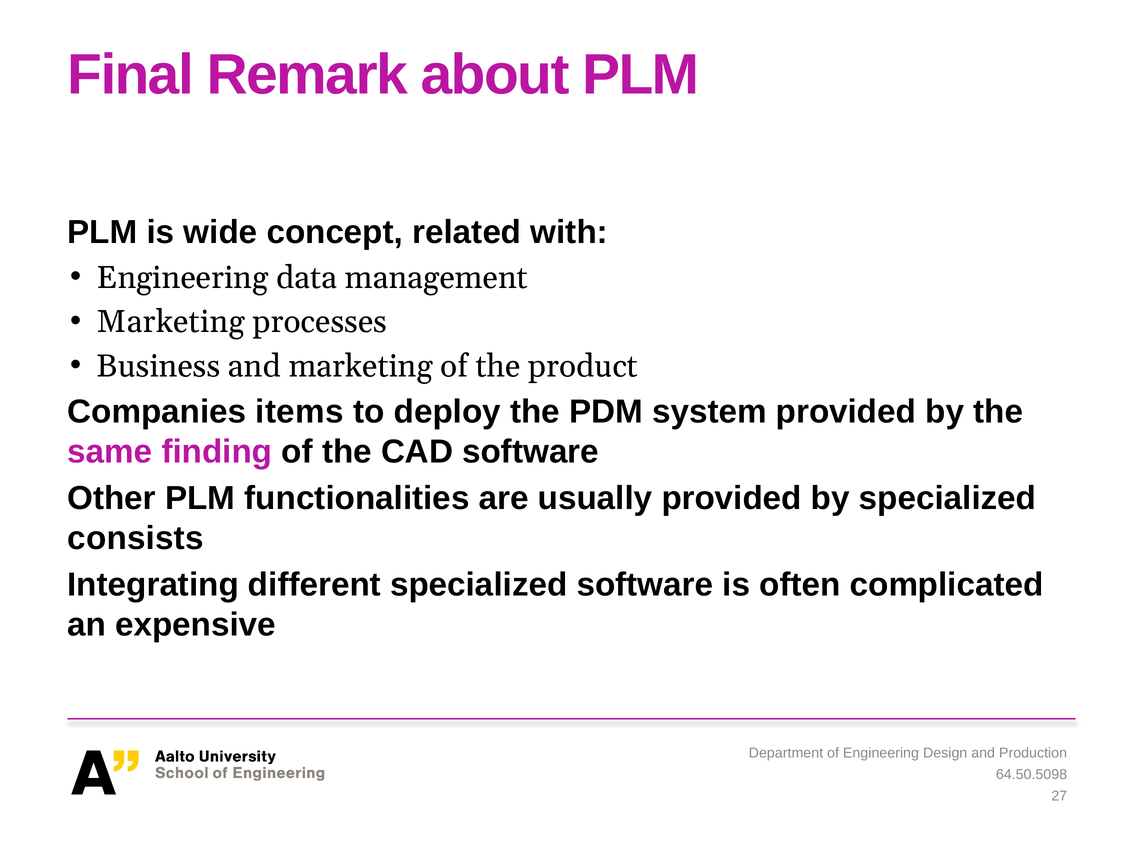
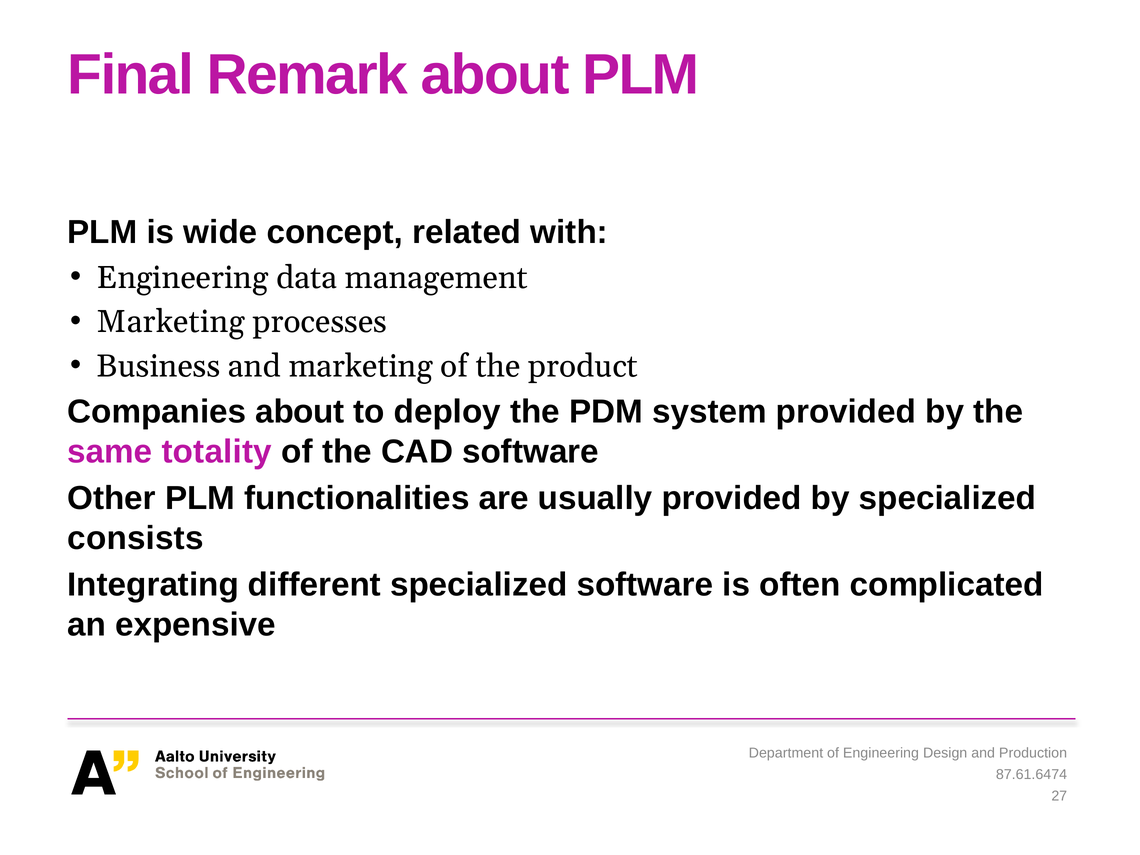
Companies items: items -> about
finding: finding -> totality
64.50.5098: 64.50.5098 -> 87.61.6474
